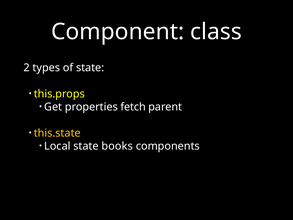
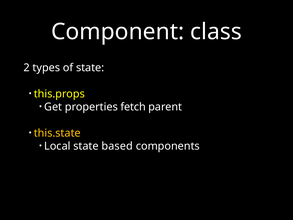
books: books -> based
